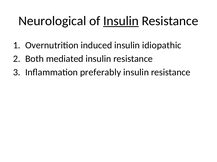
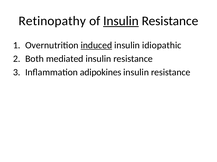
Neurological: Neurological -> Retinopathy
induced underline: none -> present
preferably: preferably -> adipokines
